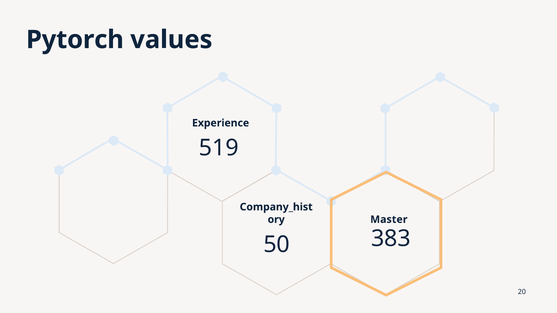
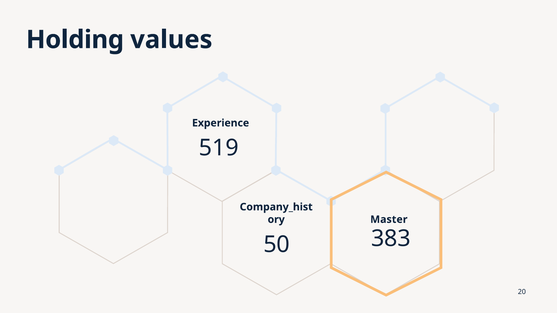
Pytorch: Pytorch -> Holding
